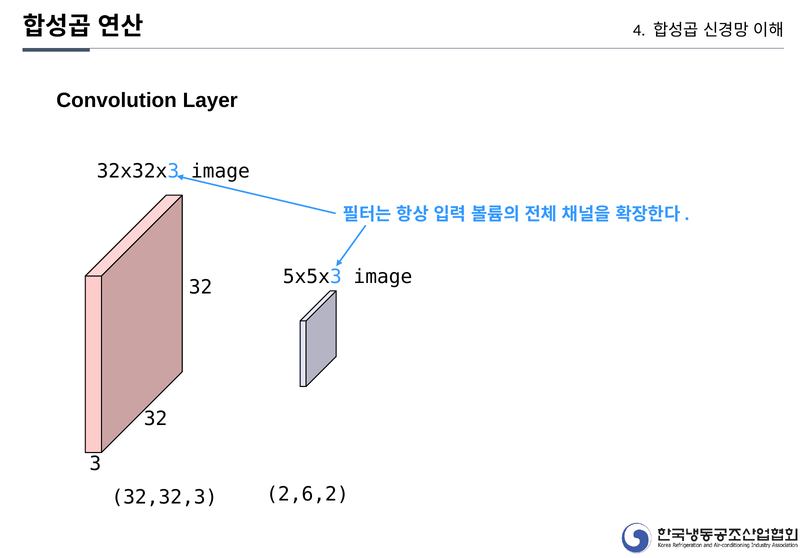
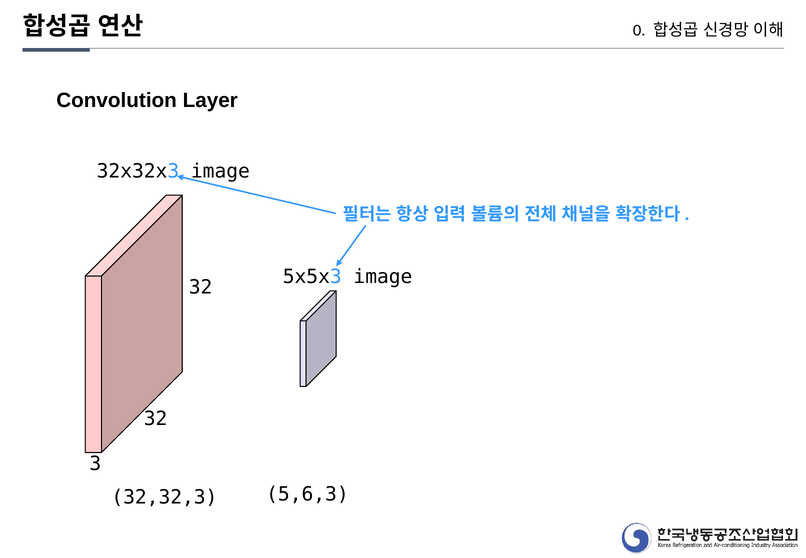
4: 4 -> 0
2,6,2: 2,6,2 -> 5,6,3
